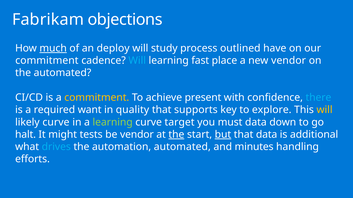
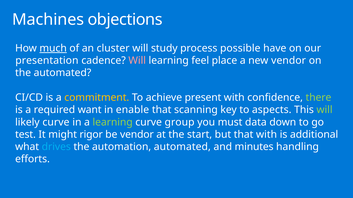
Fabrikam: Fabrikam -> Machines
deploy: deploy -> cluster
outlined: outlined -> possible
commitment at (47, 61): commitment -> presentation
Will at (137, 61) colour: light blue -> pink
fast: fast -> feel
there colour: light blue -> light green
quality: quality -> enable
supports: supports -> scanning
explore: explore -> aspects
will at (325, 110) colour: yellow -> light green
target: target -> group
halt: halt -> test
tests: tests -> rigor
the at (176, 135) underline: present -> none
but underline: present -> none
that data: data -> with
